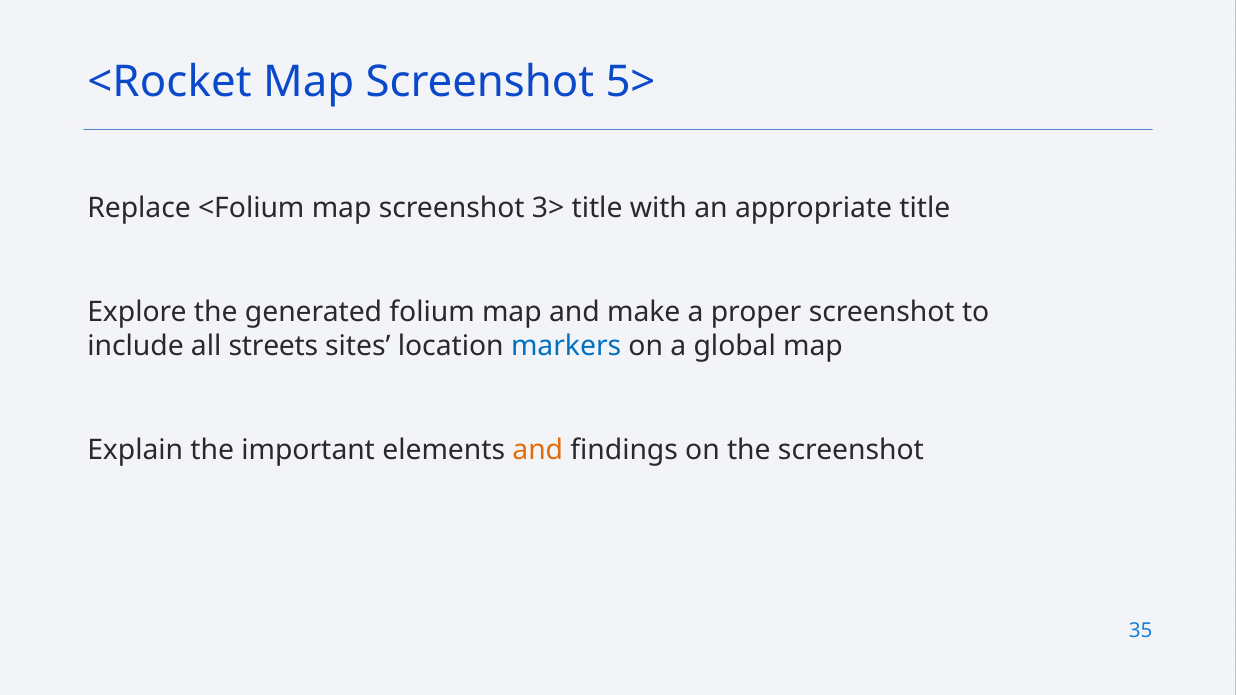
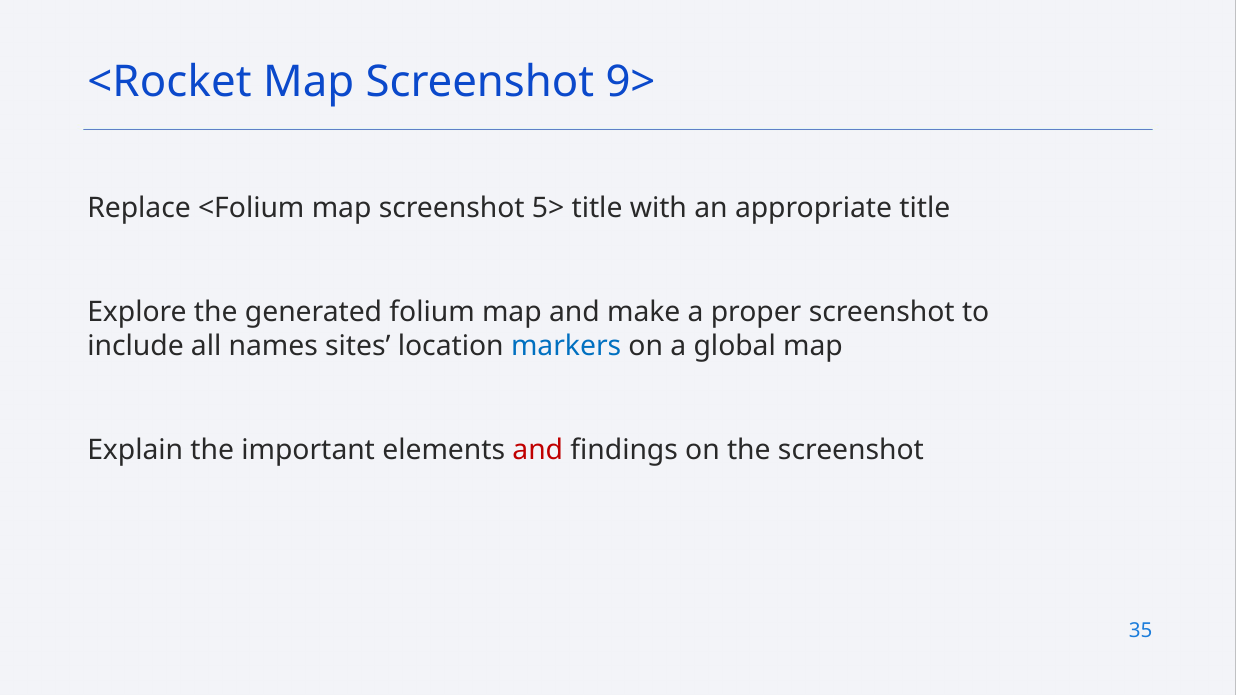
5>: 5> -> 9>
3>: 3> -> 5>
streets: streets -> names
and at (538, 450) colour: orange -> red
